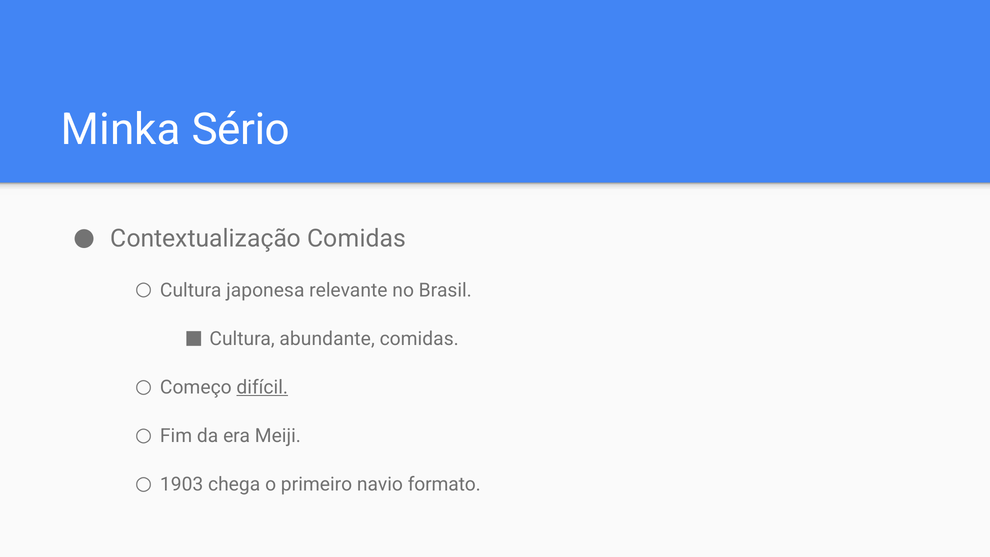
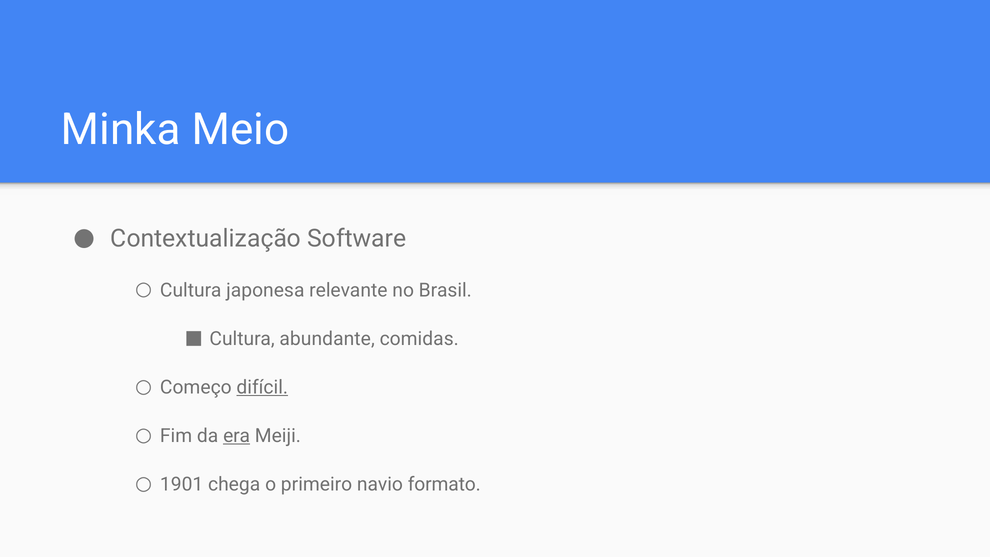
Sério: Sério -> Meio
Contextualização Comidas: Comidas -> Software
era underline: none -> present
1903: 1903 -> 1901
